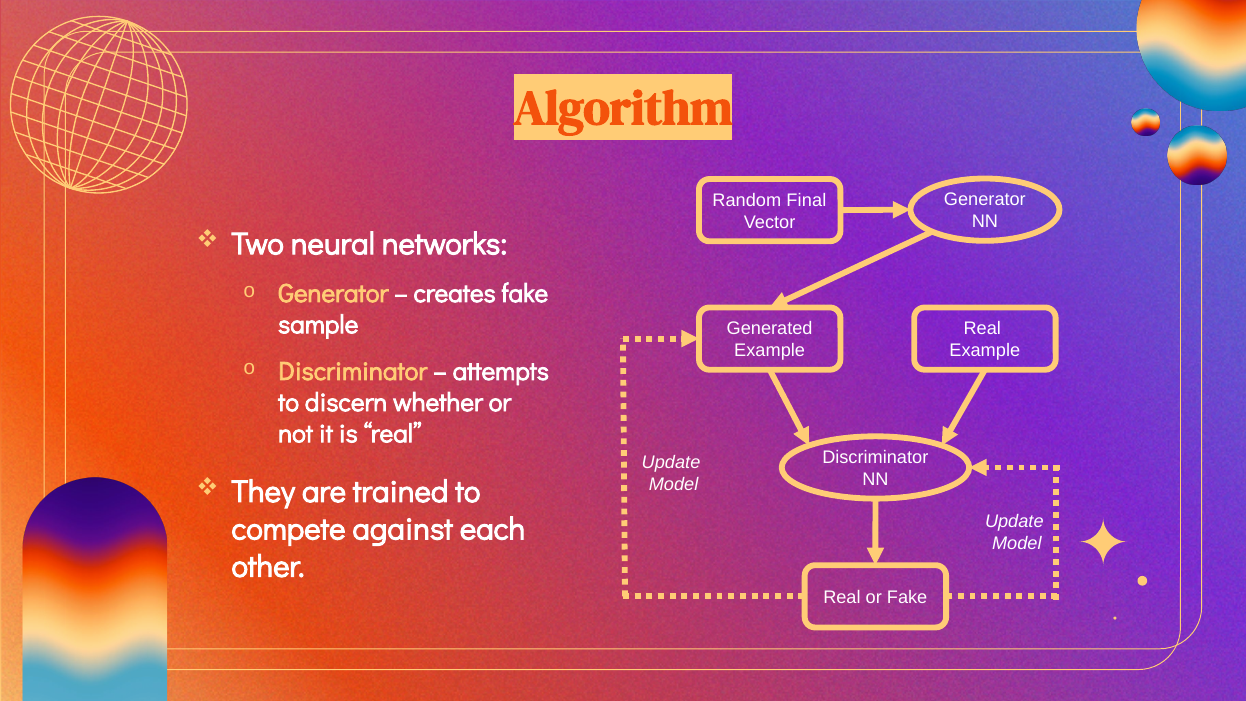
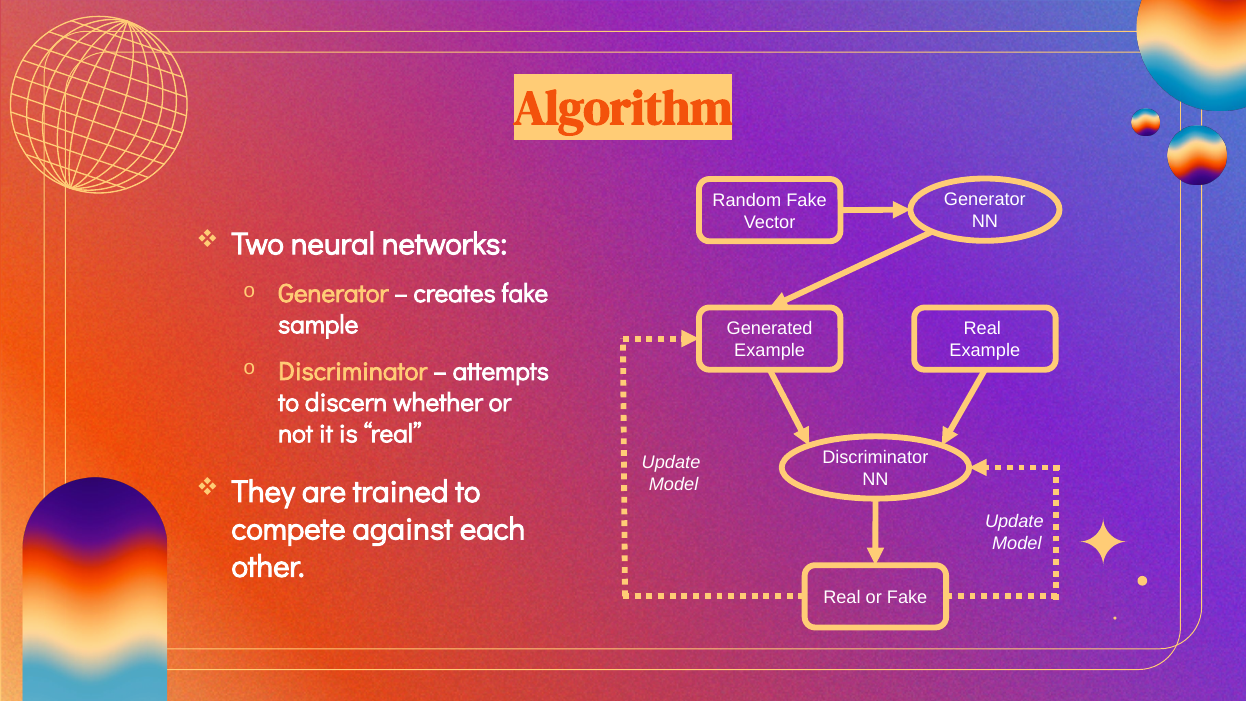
Random Final: Final -> Fake
